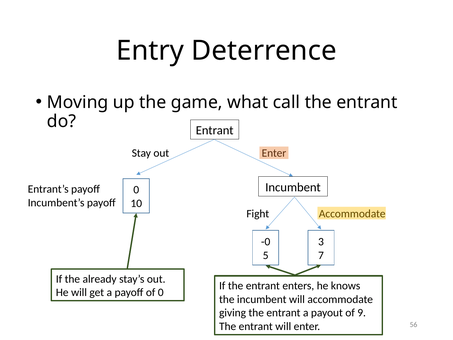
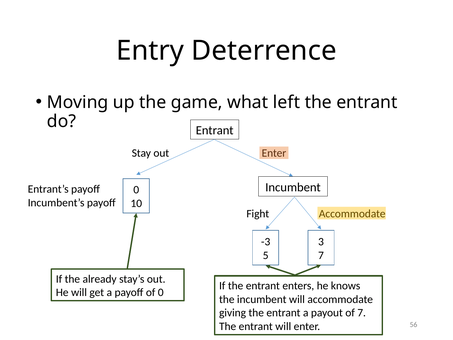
call: call -> left
-0: -0 -> -3
of 9: 9 -> 7
